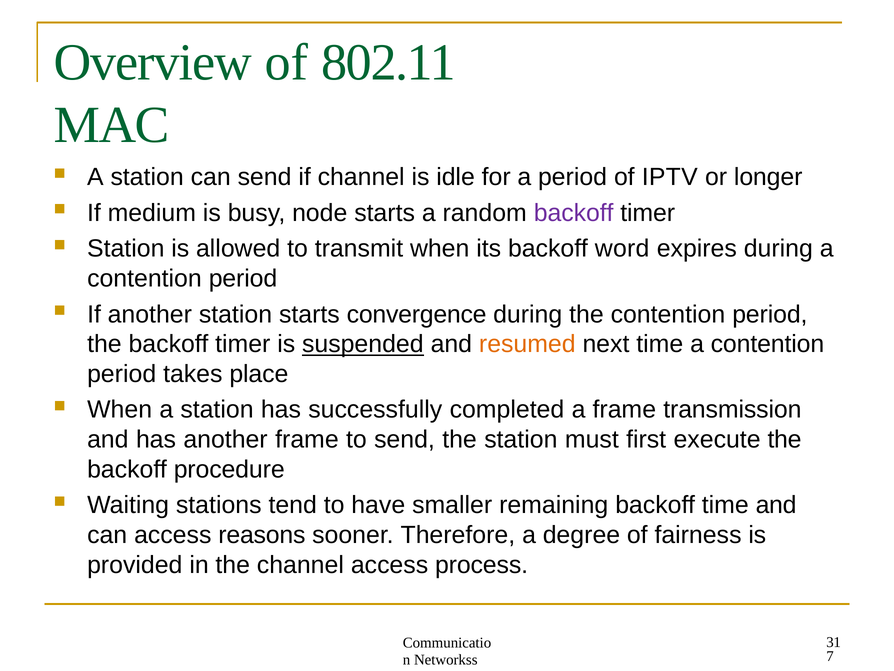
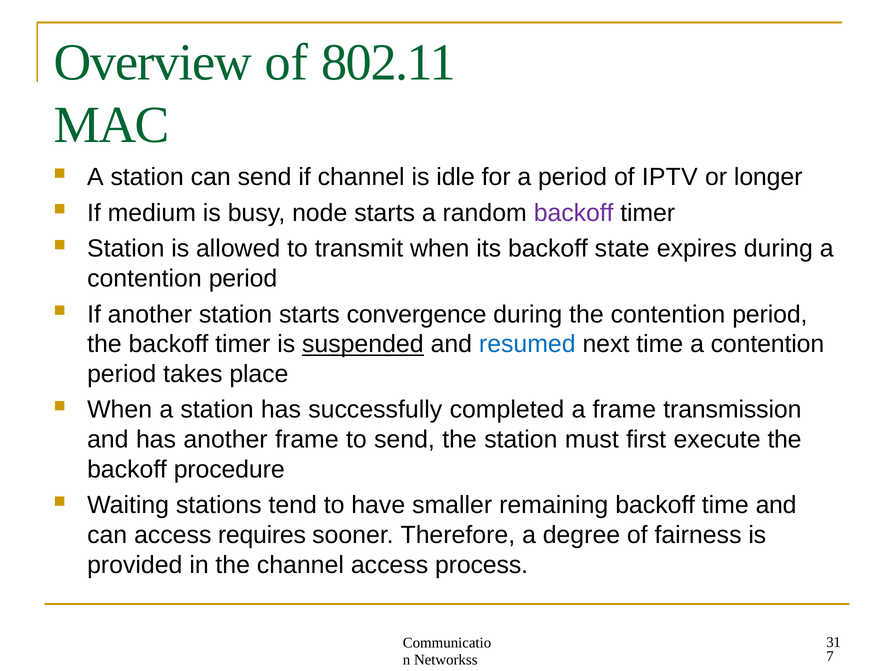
word: word -> state
resumed colour: orange -> blue
reasons: reasons -> requires
